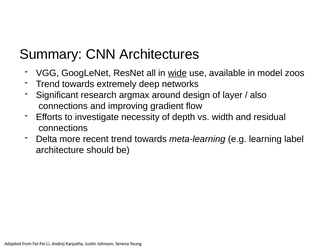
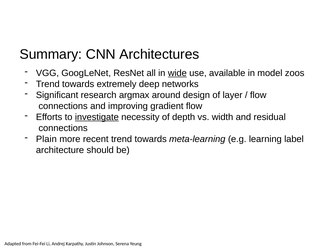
also at (258, 95): also -> flow
investigate underline: none -> present
Delta: Delta -> Plain
